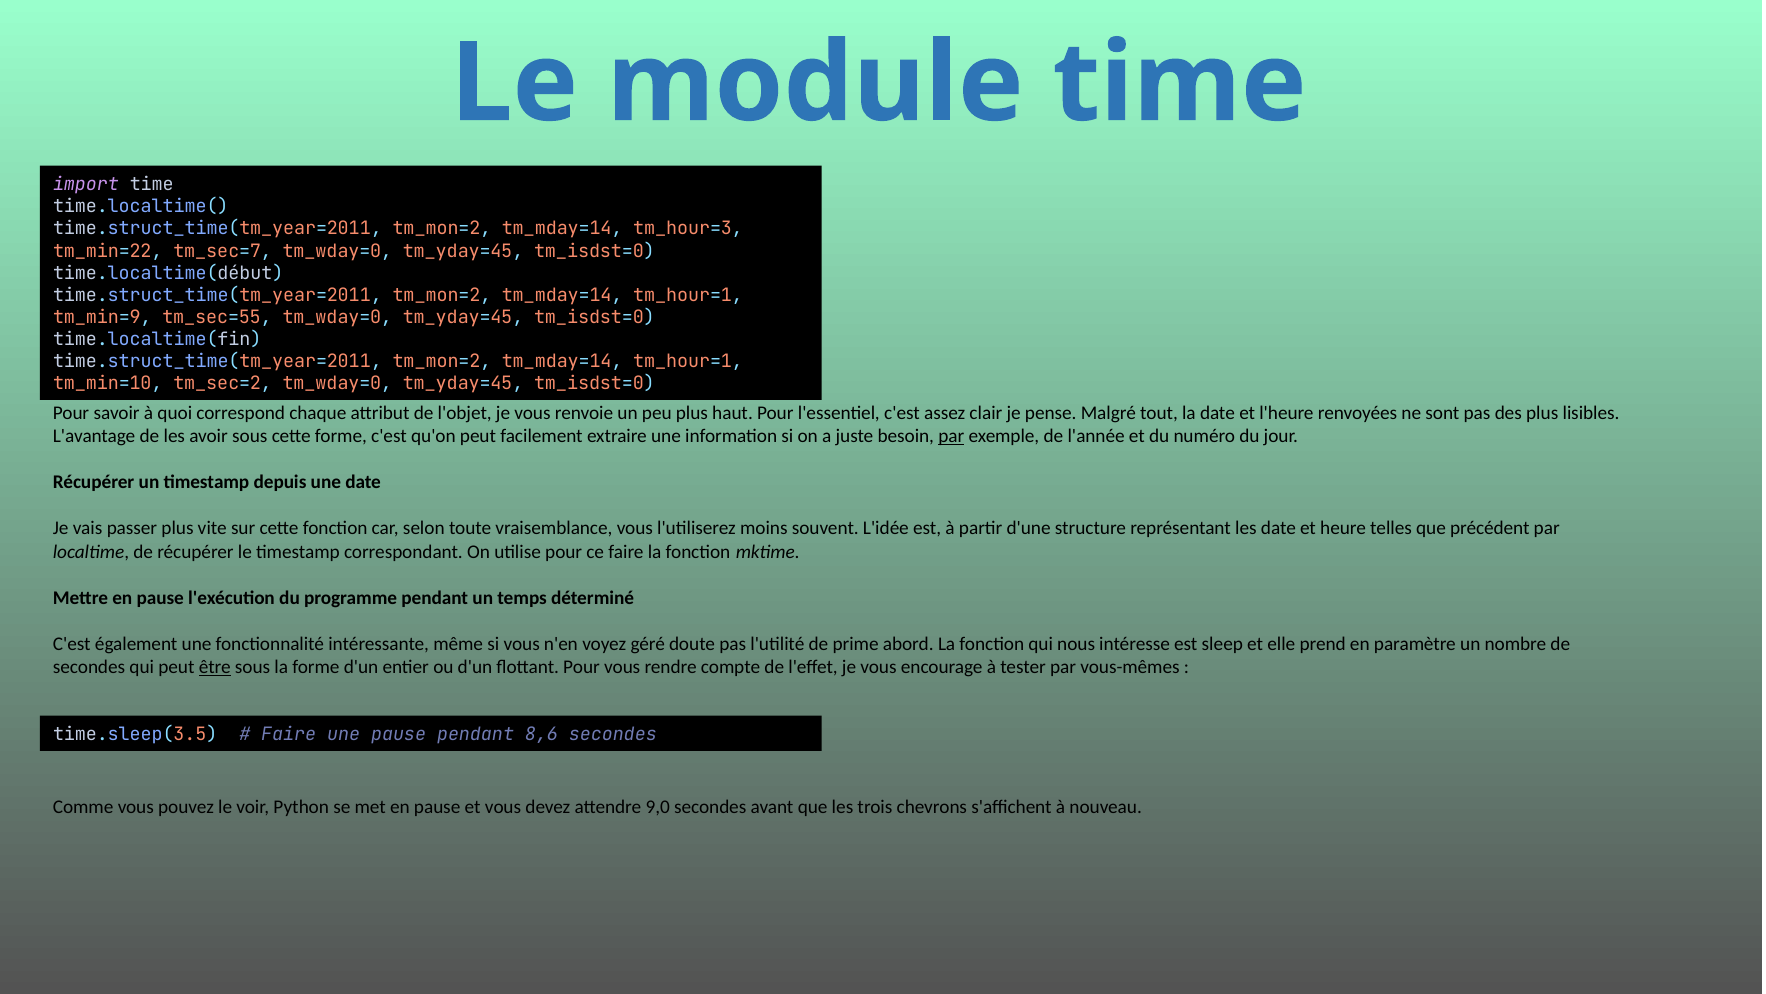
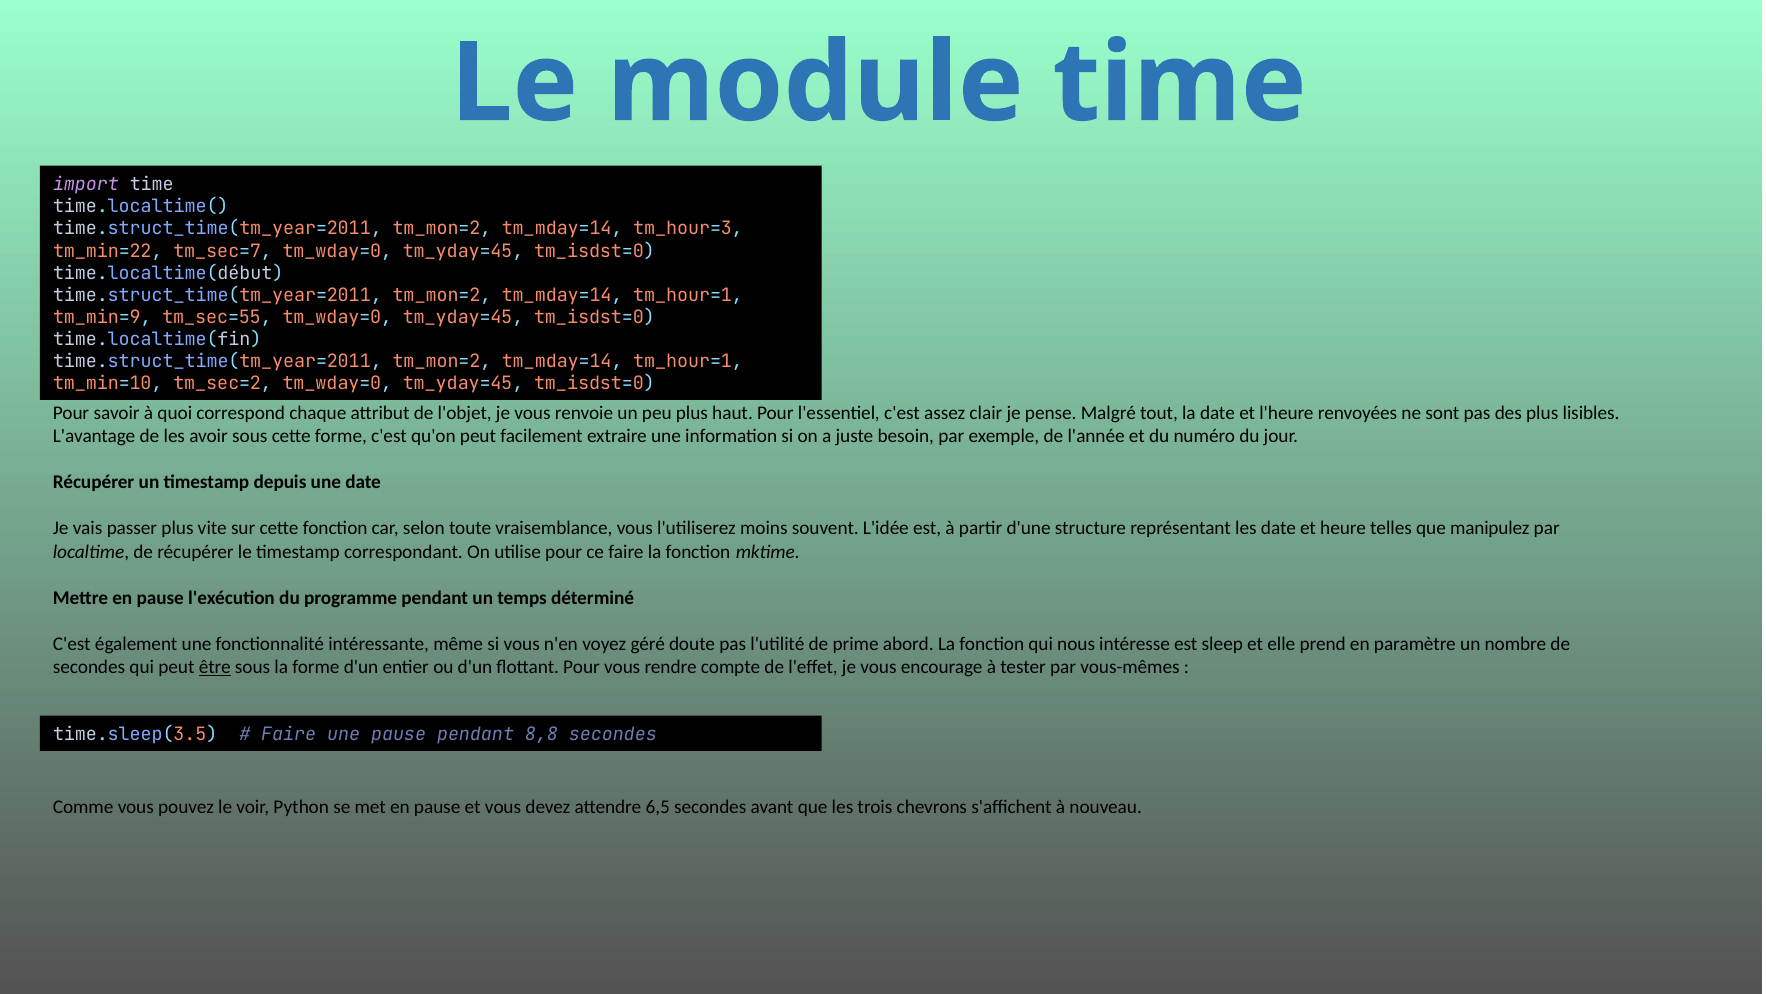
par at (951, 436) underline: present -> none
précédent: précédent -> manipulez
8,6: 8,6 -> 8,8
9,0: 9,0 -> 6,5
